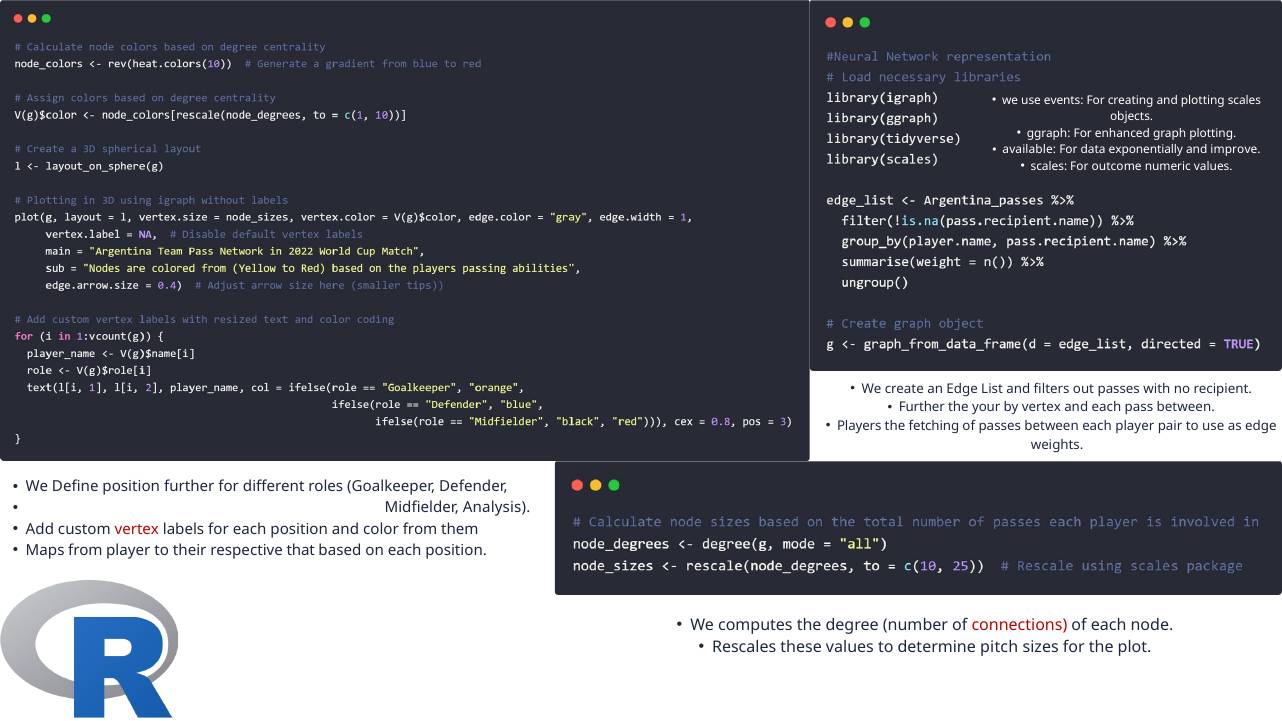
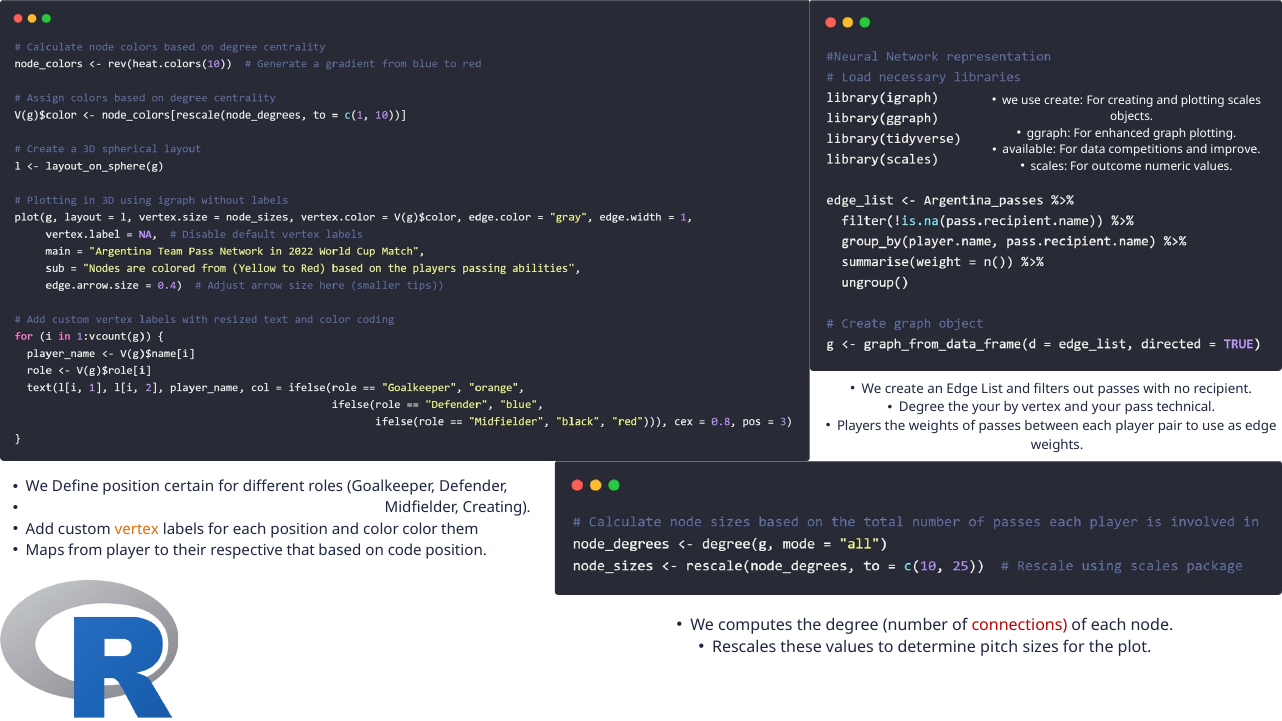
use events: events -> create
exponentially: exponentially -> competitions
Further at (922, 408): Further -> Degree
and each: each -> your
pass between: between -> technical
the fetching: fetching -> weights
position further: further -> certain
Midfielder Analysis: Analysis -> Creating
vertex at (137, 529) colour: red -> orange
color from: from -> color
on each: each -> code
